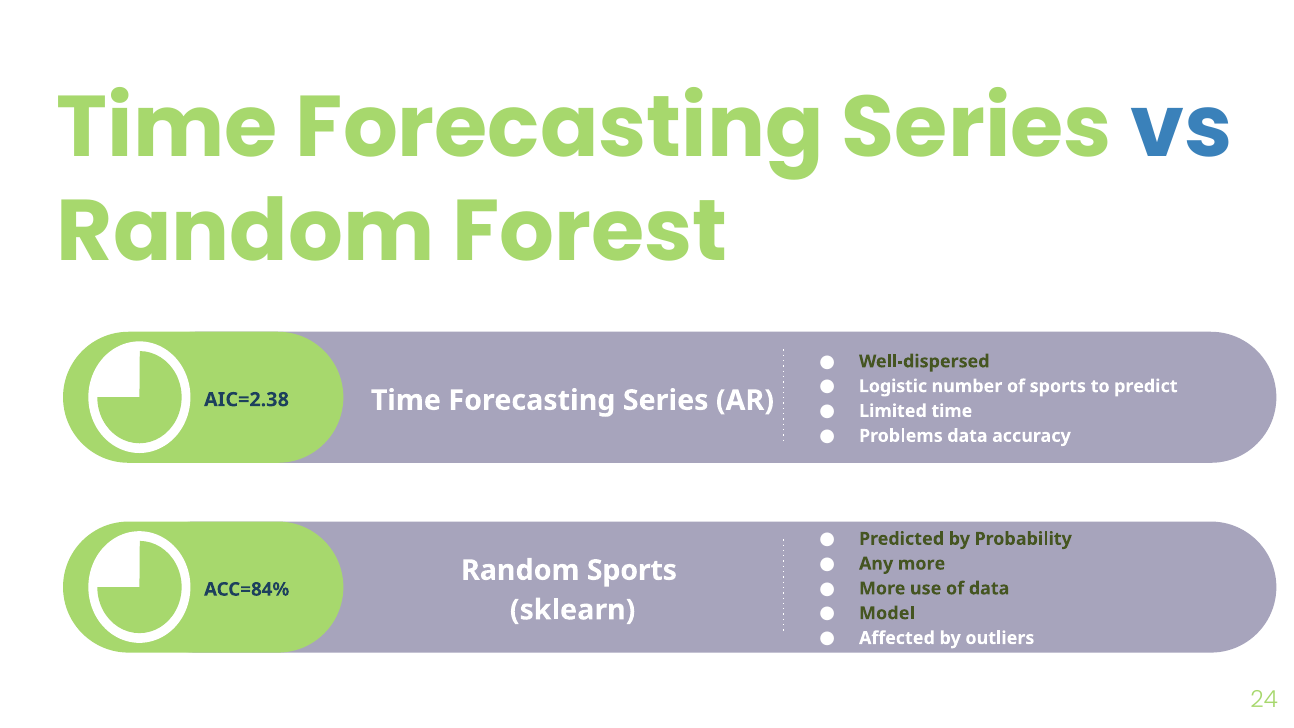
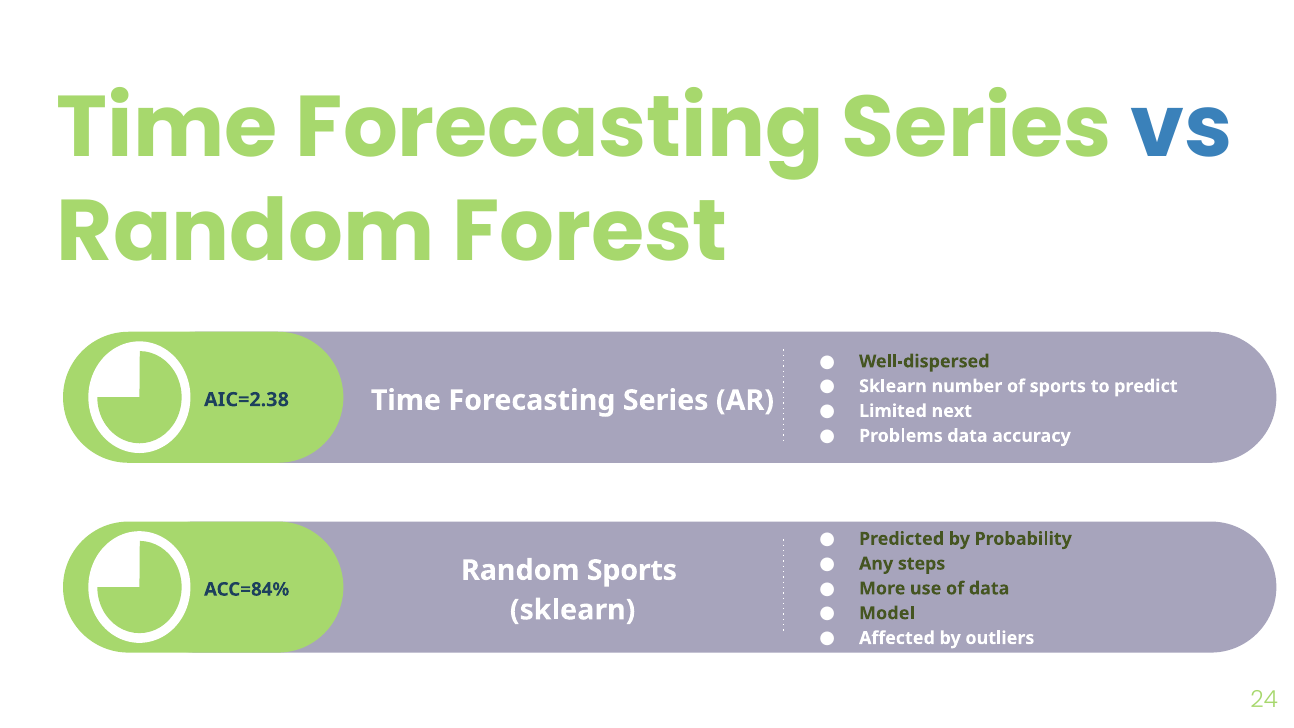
Logistic at (893, 386): Logistic -> Sklearn
Limited time: time -> next
Any more: more -> steps
